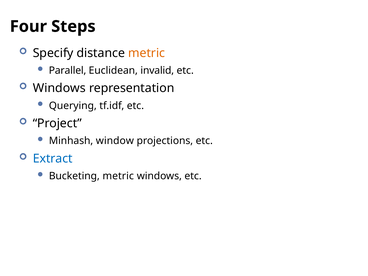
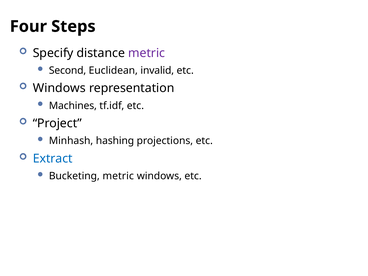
metric at (147, 53) colour: orange -> purple
Parallel: Parallel -> Second
Querying: Querying -> Machines
window: window -> hashing
